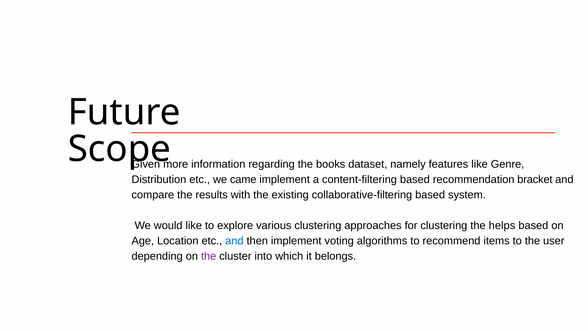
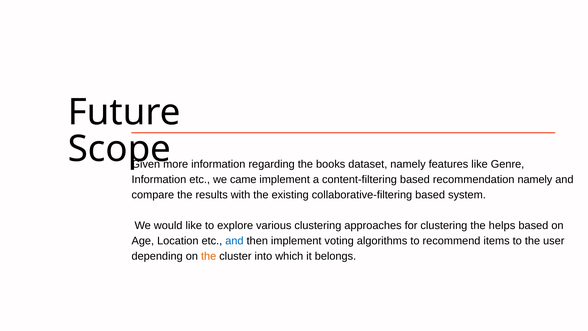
Distribution at (159, 179): Distribution -> Information
recommendation bracket: bracket -> namely
the at (209, 256) colour: purple -> orange
